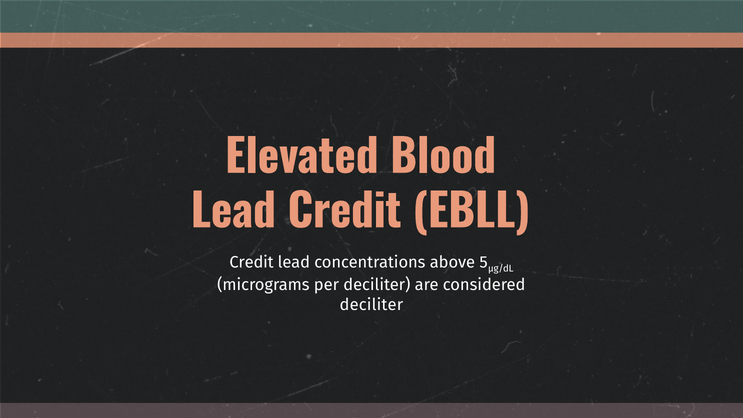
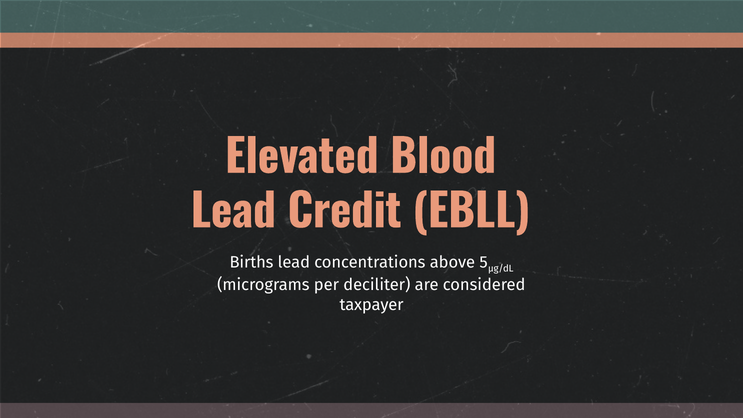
Credit at (252, 262): Credit -> Births
deciliter at (371, 305): deciliter -> taxpayer
